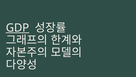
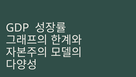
GDP underline: present -> none
